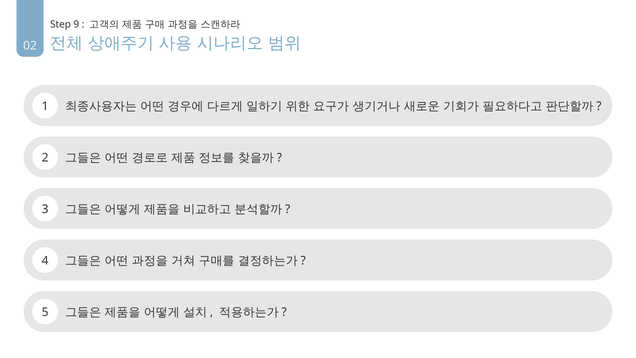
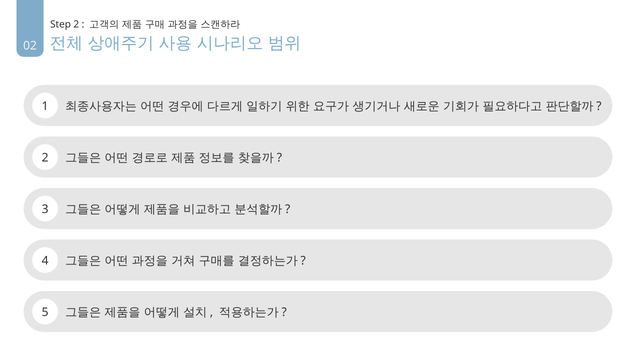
Step 9: 9 -> 2
